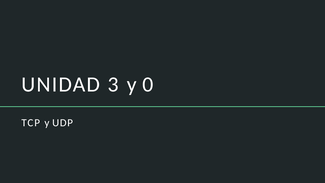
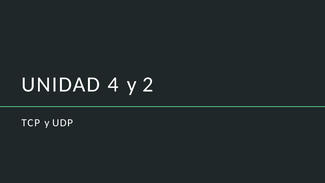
3: 3 -> 4
0: 0 -> 2
